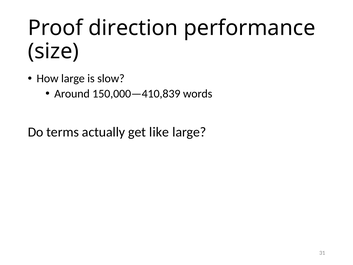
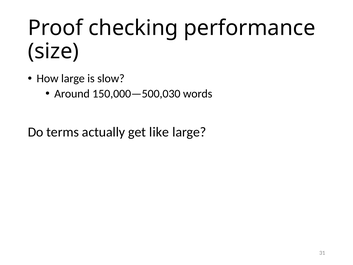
direction: direction -> checking
150,000—410,839: 150,000—410,839 -> 150,000—500,030
